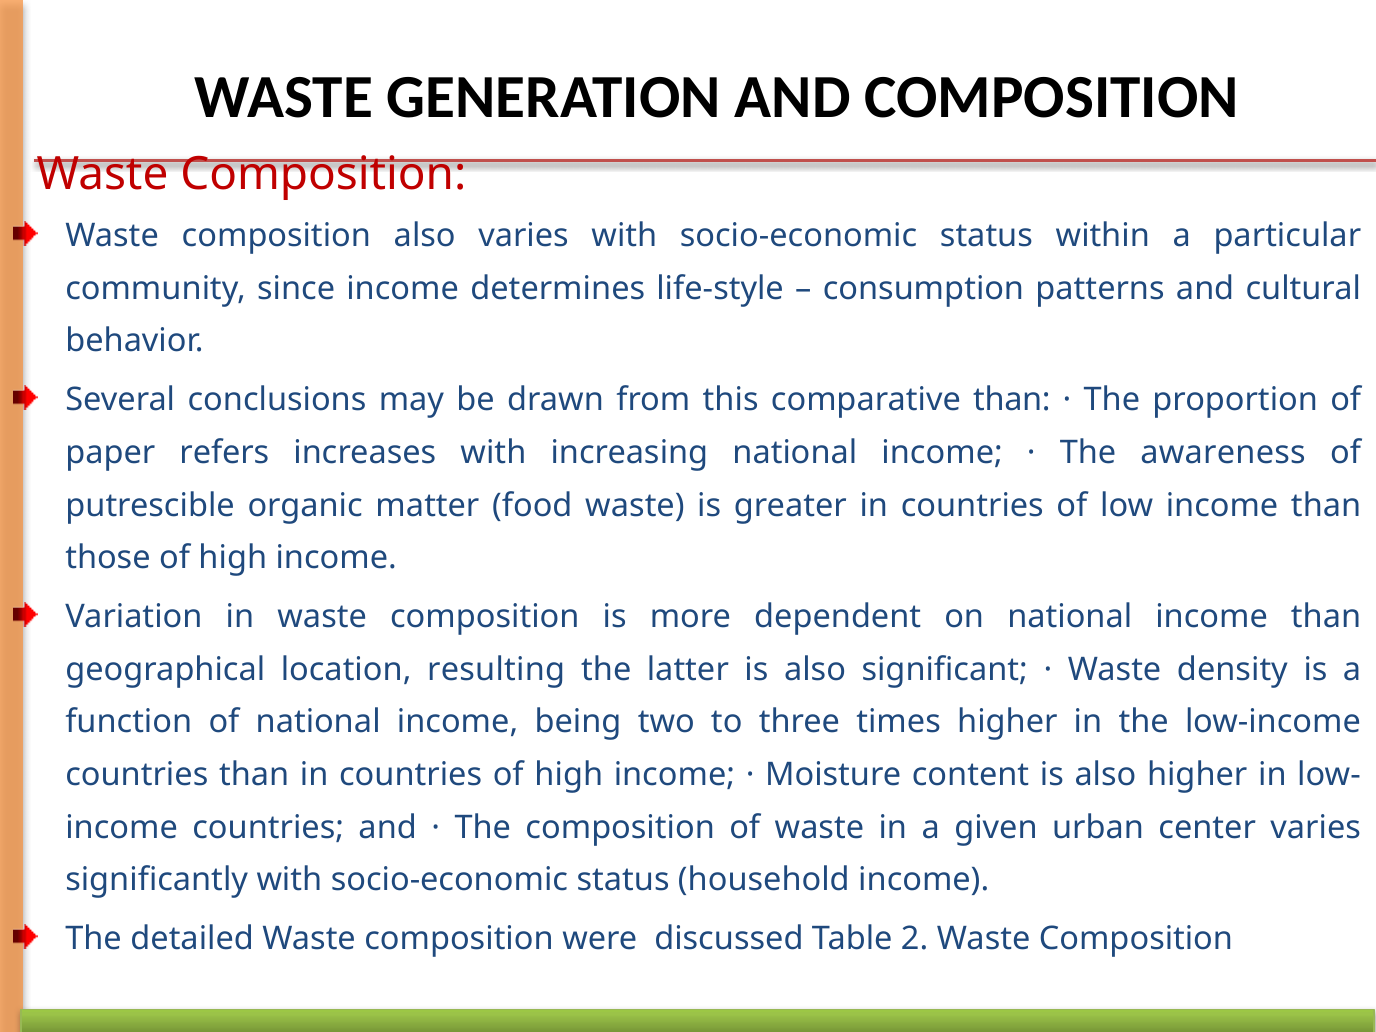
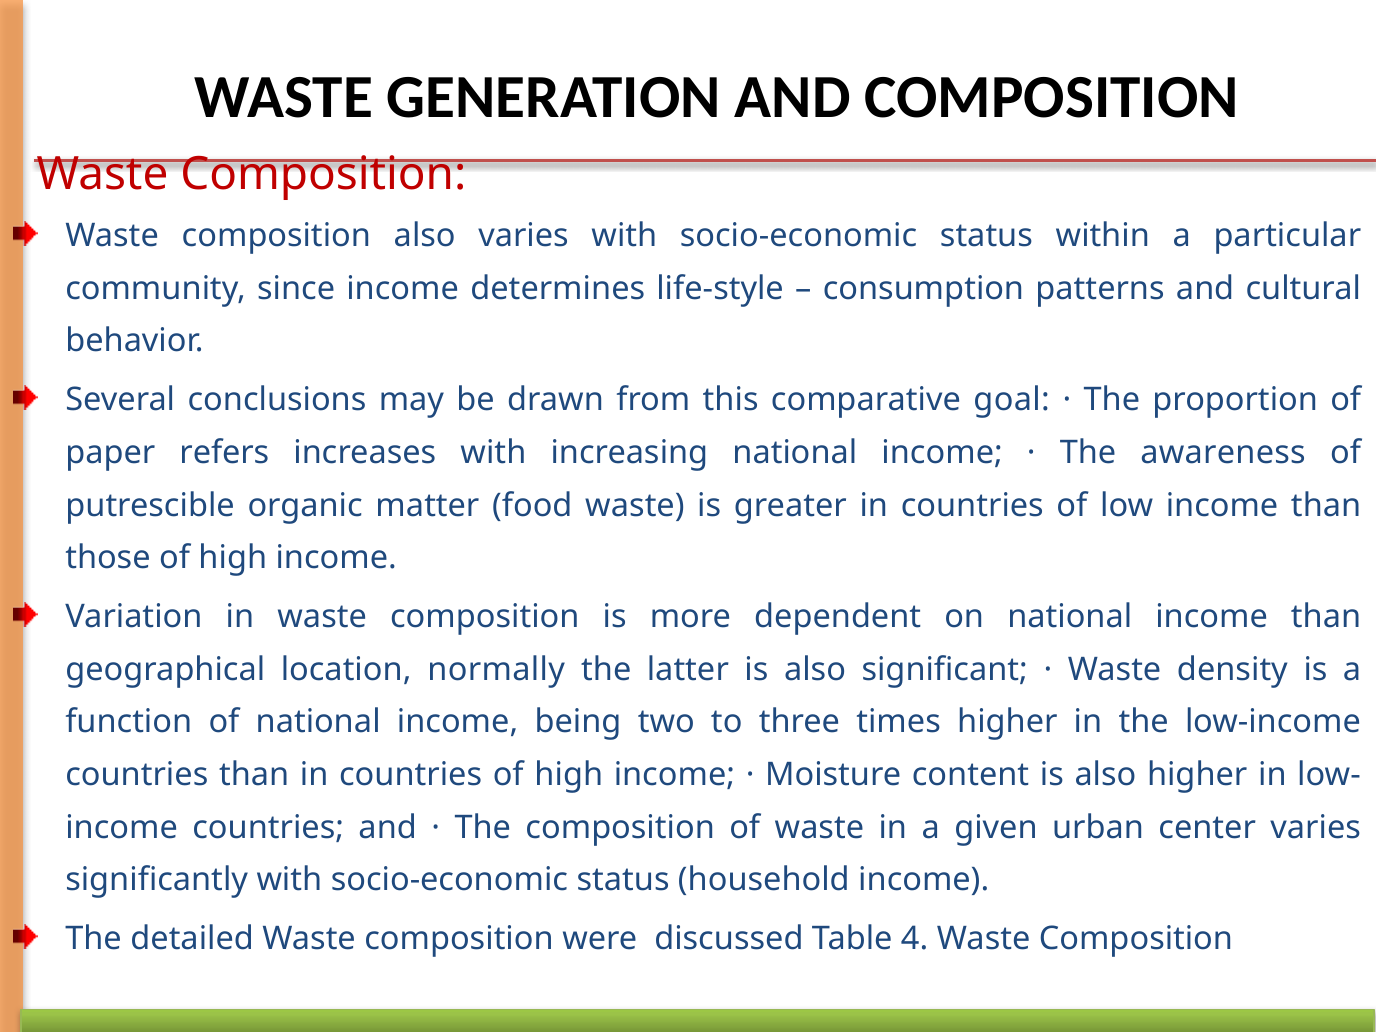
comparative than: than -> goal
resulting: resulting -> normally
2: 2 -> 4
